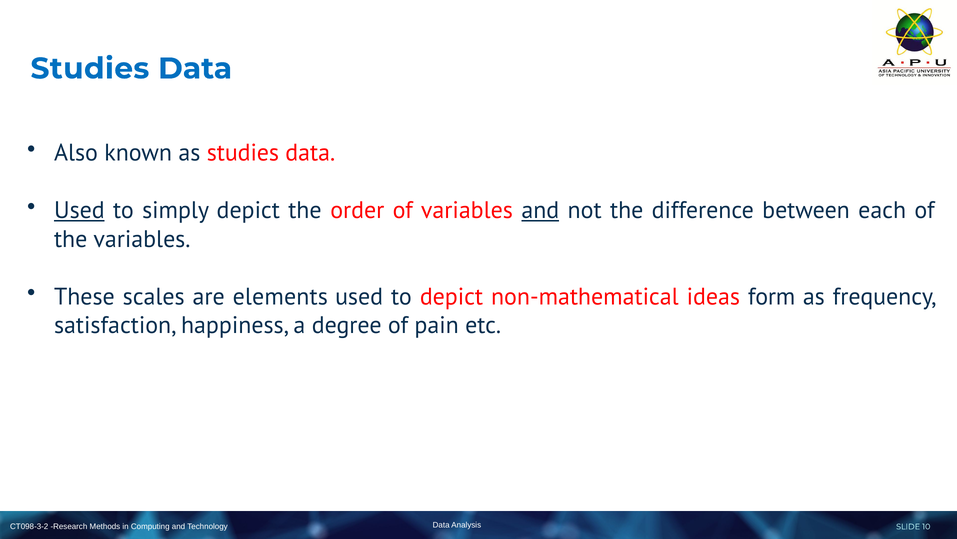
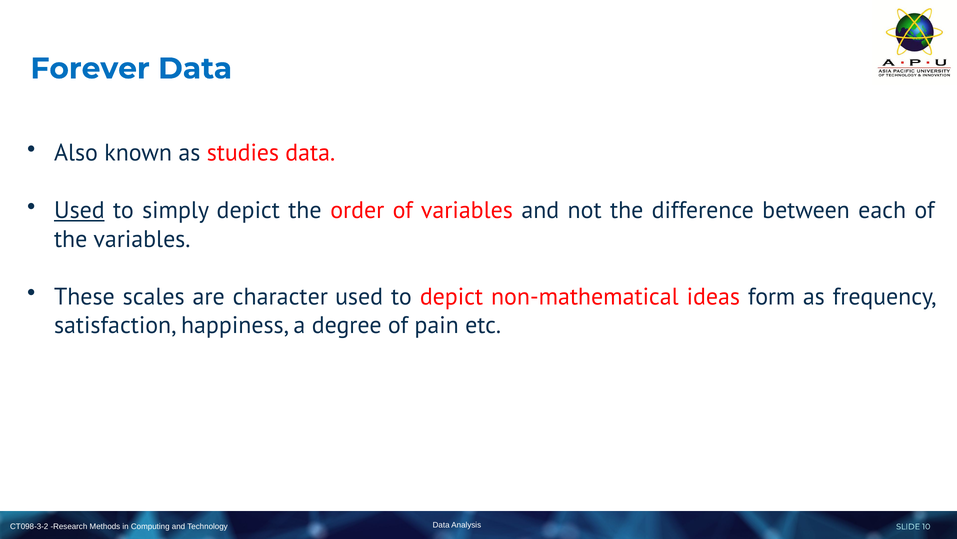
Studies at (90, 68): Studies -> Forever
and at (540, 210) underline: present -> none
elements: elements -> character
